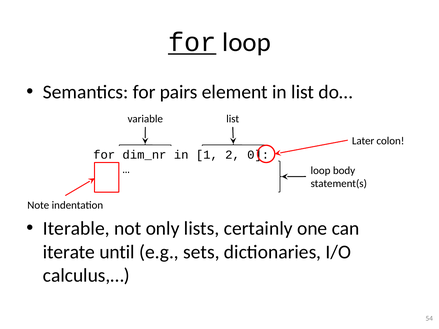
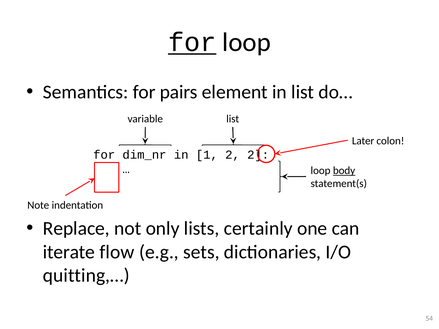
2 0: 0 -> 2
body underline: none -> present
Iterable: Iterable -> Replace
until: until -> flow
calculus,…: calculus,… -> quitting,…
